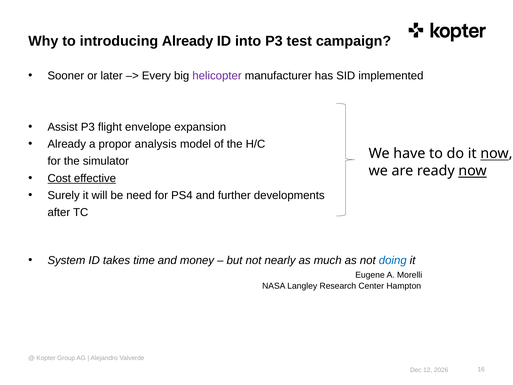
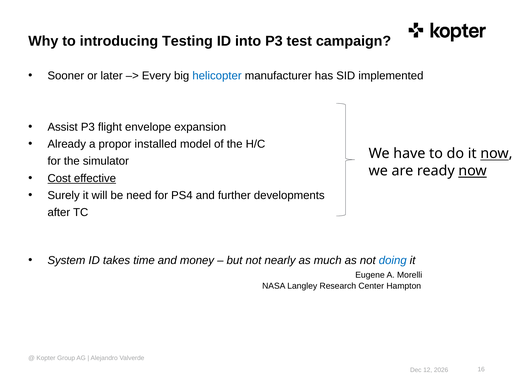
introducing Already: Already -> Testing
helicopter colour: purple -> blue
analysis: analysis -> installed
